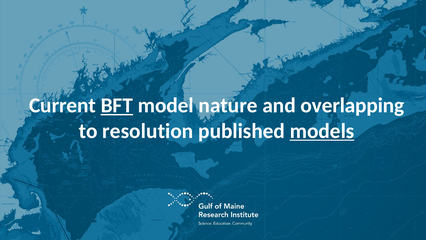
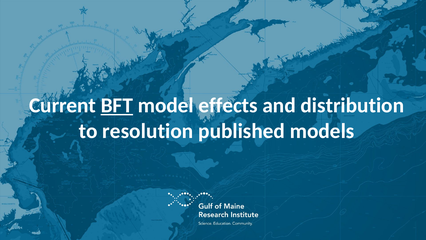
nature: nature -> effects
overlapping: overlapping -> distribution
models underline: present -> none
